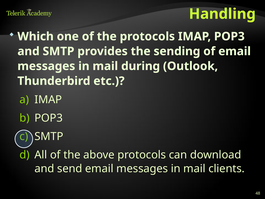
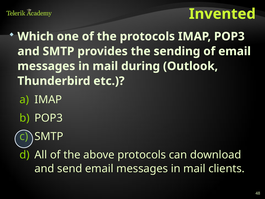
Handling: Handling -> Invented
